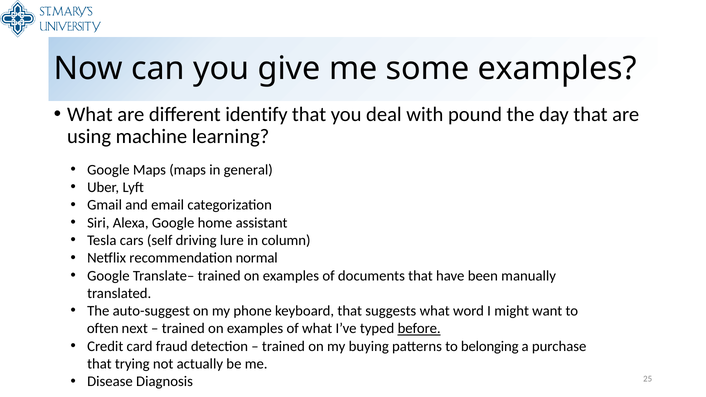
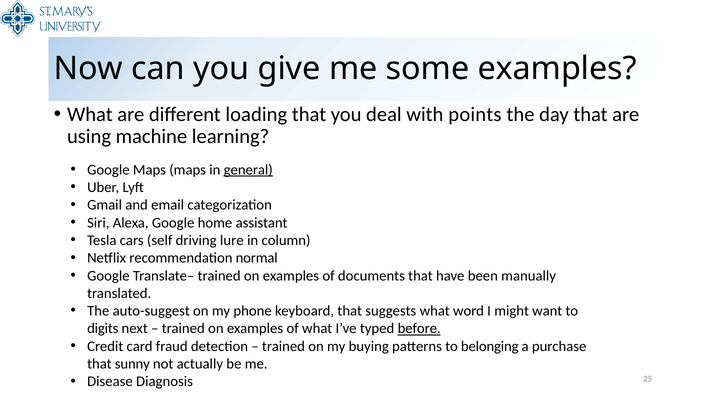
identify: identify -> loading
pound: pound -> points
general underline: none -> present
often: often -> digits
trying: trying -> sunny
